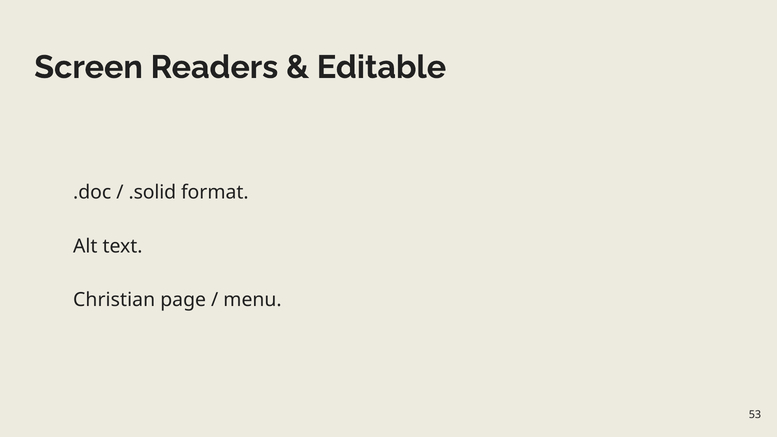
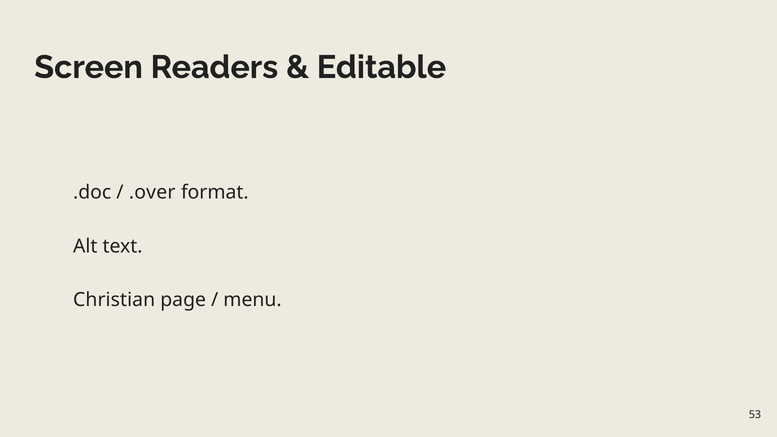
.solid: .solid -> .over
